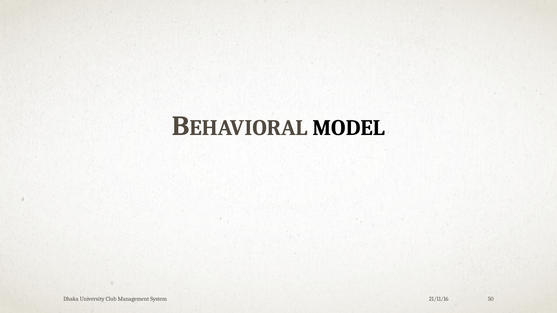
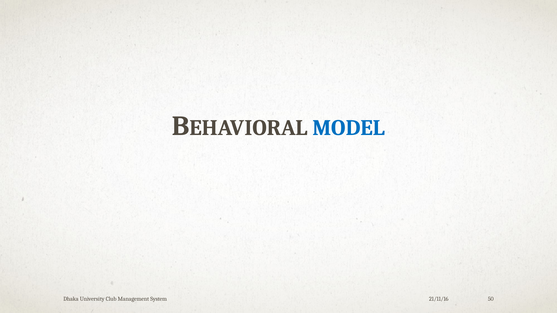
MODEL colour: black -> blue
